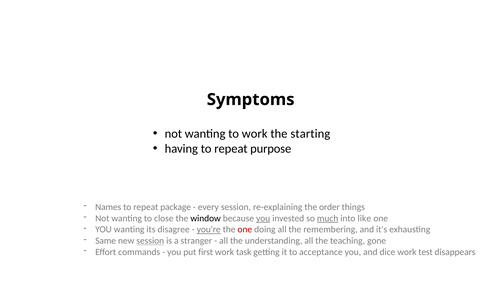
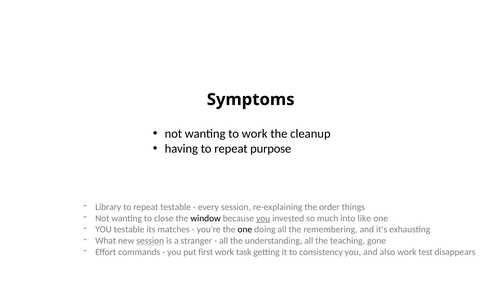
starting: starting -> cleanup
Names: Names -> Library
repeat package: package -> testable
much underline: present -> none
YOU wanting: wanting -> testable
disagree: disagree -> matches
you're underline: present -> none
one at (245, 230) colour: red -> black
Same: Same -> What
acceptance: acceptance -> consistency
dice: dice -> also
